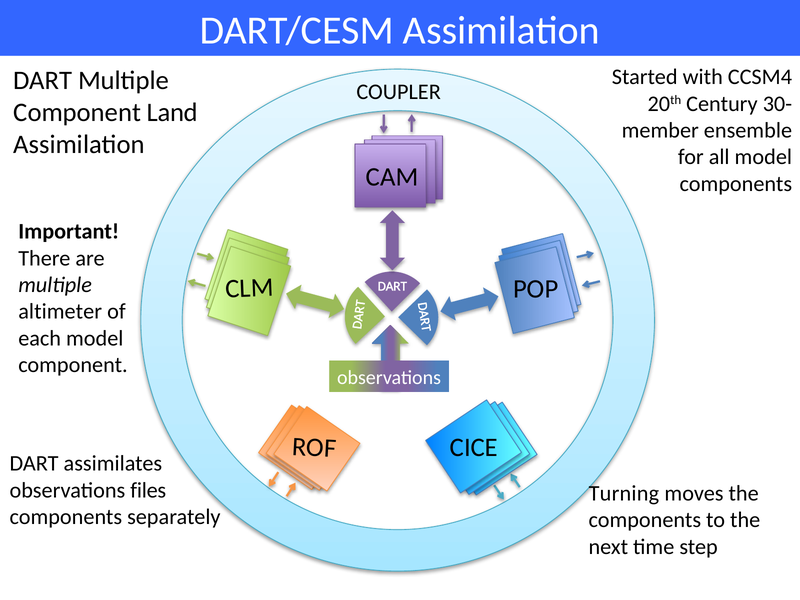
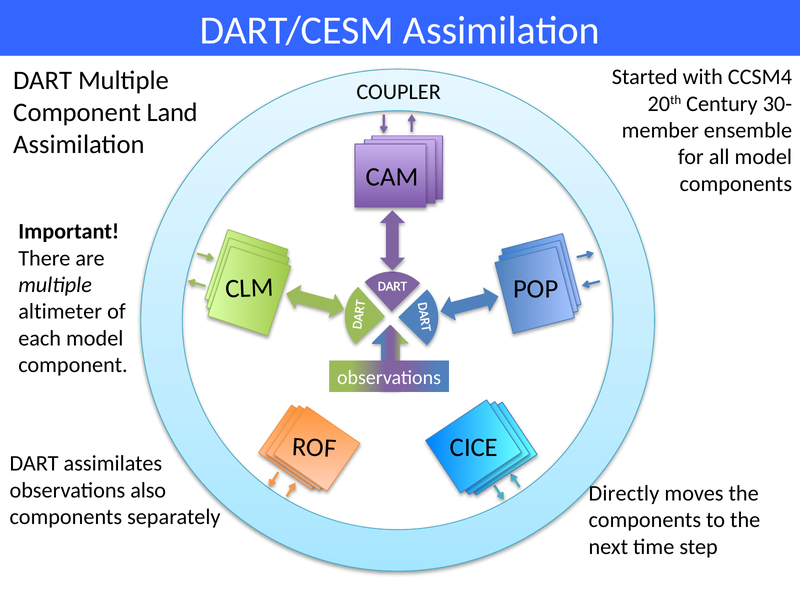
files: files -> also
Turning: Turning -> Directly
